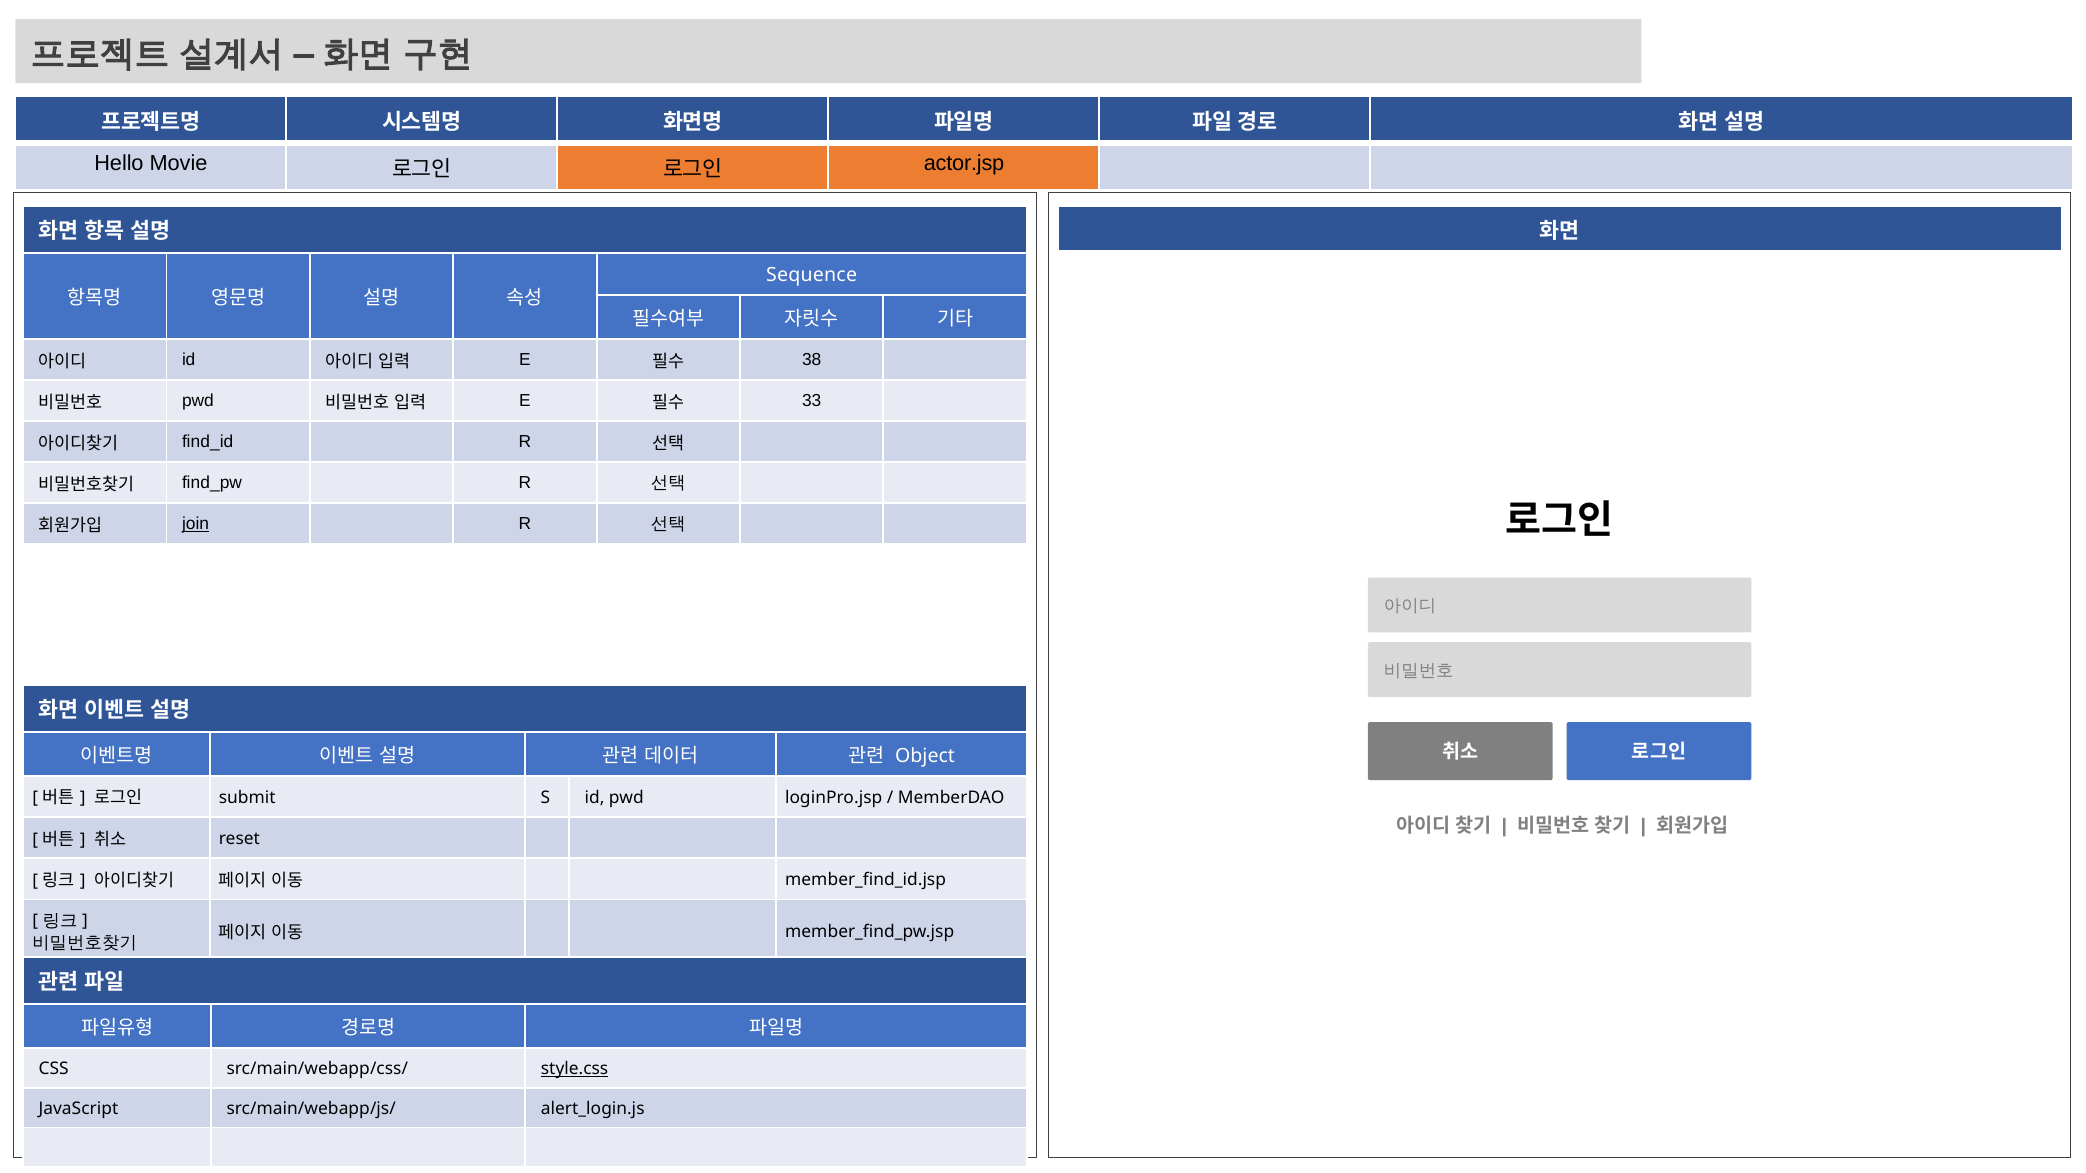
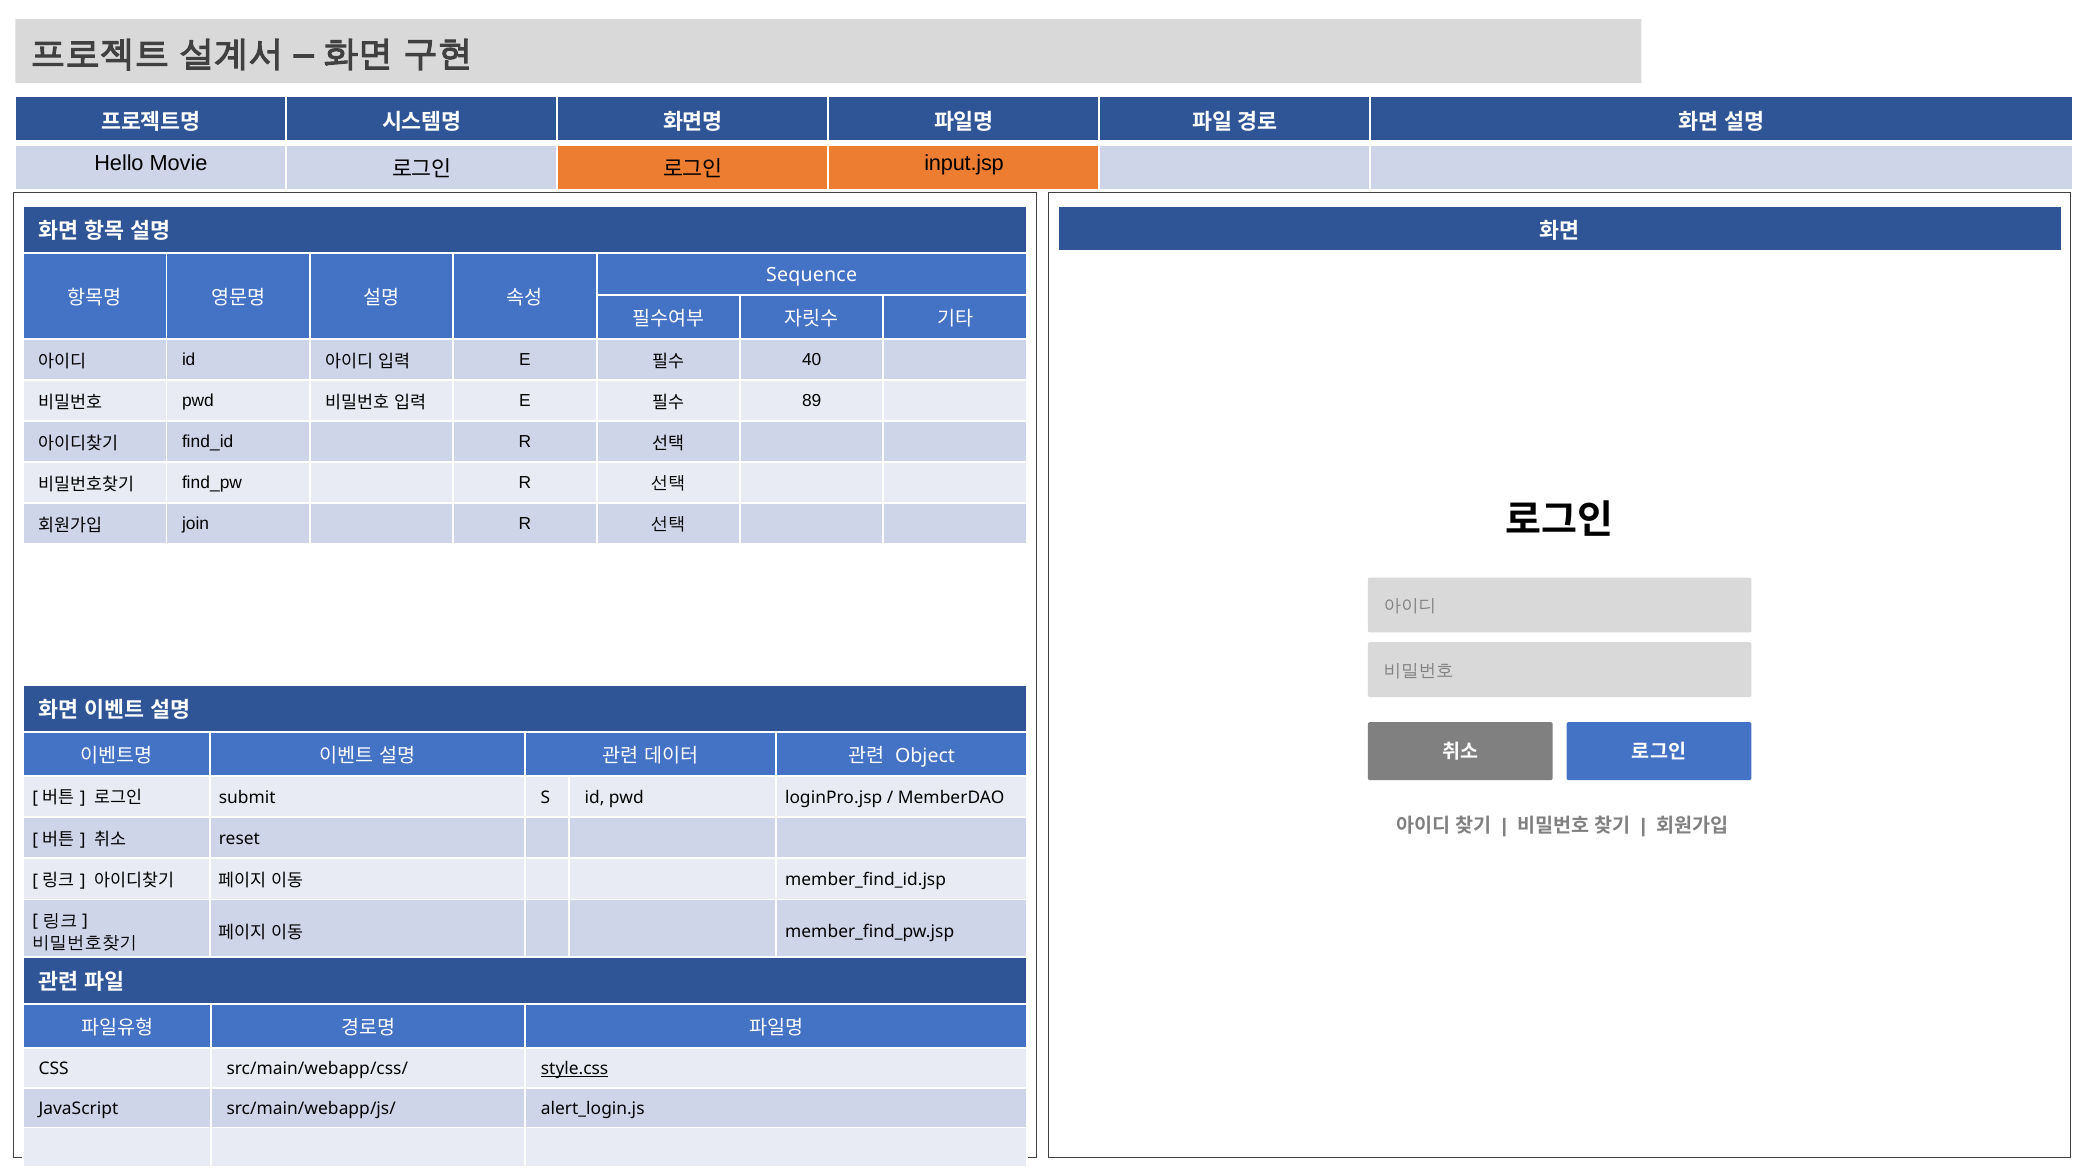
actor.jsp: actor.jsp -> input.jsp
38: 38 -> 40
33: 33 -> 89
join underline: present -> none
